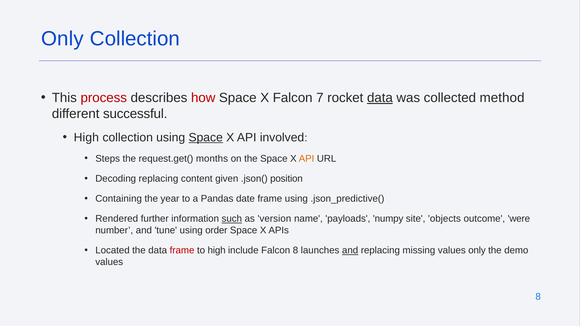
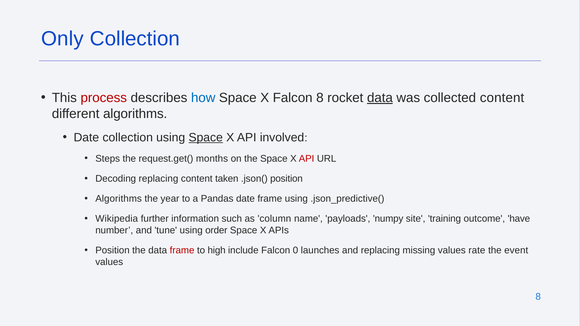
how colour: red -> blue
Falcon 7: 7 -> 8
collected method: method -> content
different successful: successful -> algorithms
High at (86, 137): High -> Date
API at (307, 159) colour: orange -> red
given: given -> taken
Containing at (119, 199): Containing -> Algorithms
Rendered: Rendered -> Wikipedia
such underline: present -> none
version: version -> column
objects: objects -> training
were: were -> have
Located at (112, 251): Located -> Position
Falcon 8: 8 -> 0
and at (350, 251) underline: present -> none
missing values only: only -> rate
demo: demo -> event
